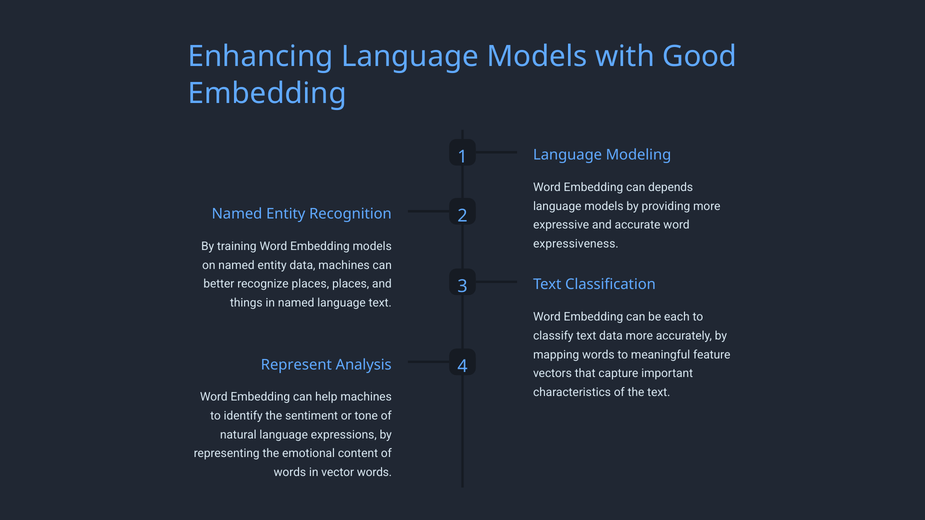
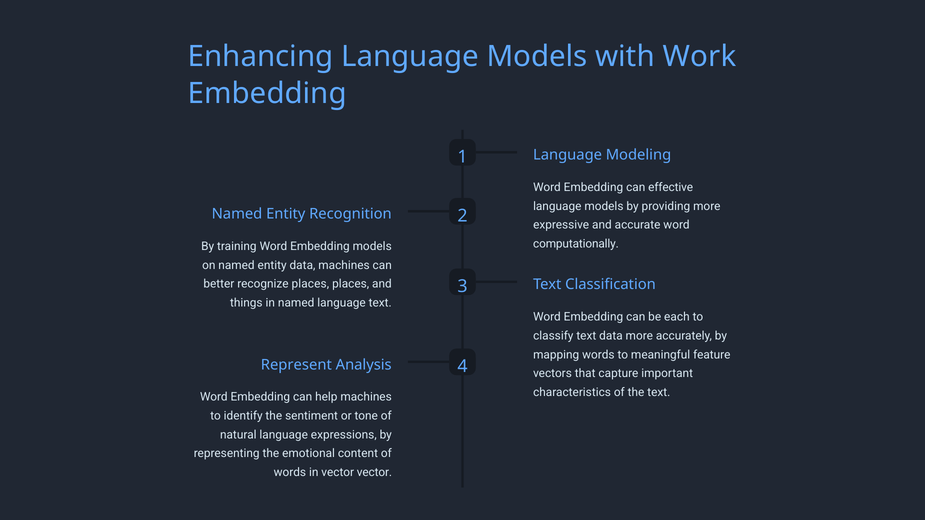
Good: Good -> Work
depends: depends -> effective
expressiveness: expressiveness -> computationally
vector words: words -> vector
